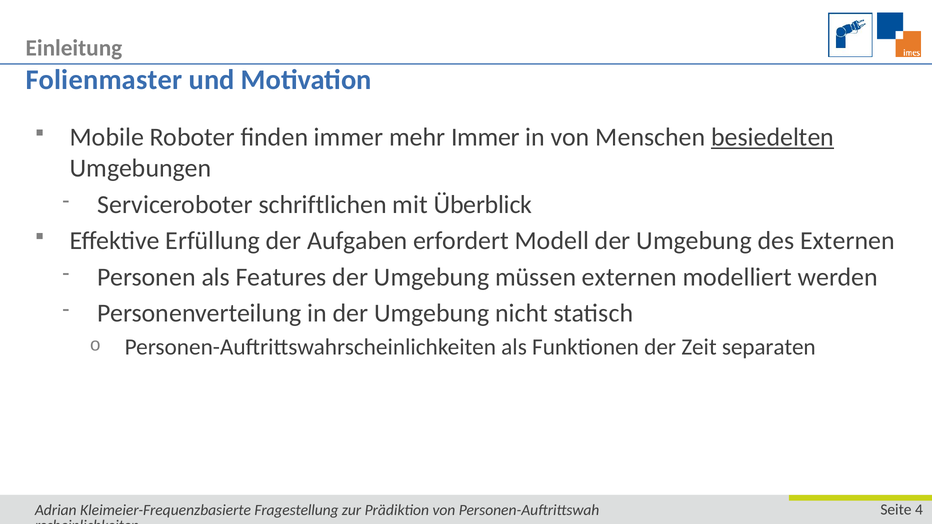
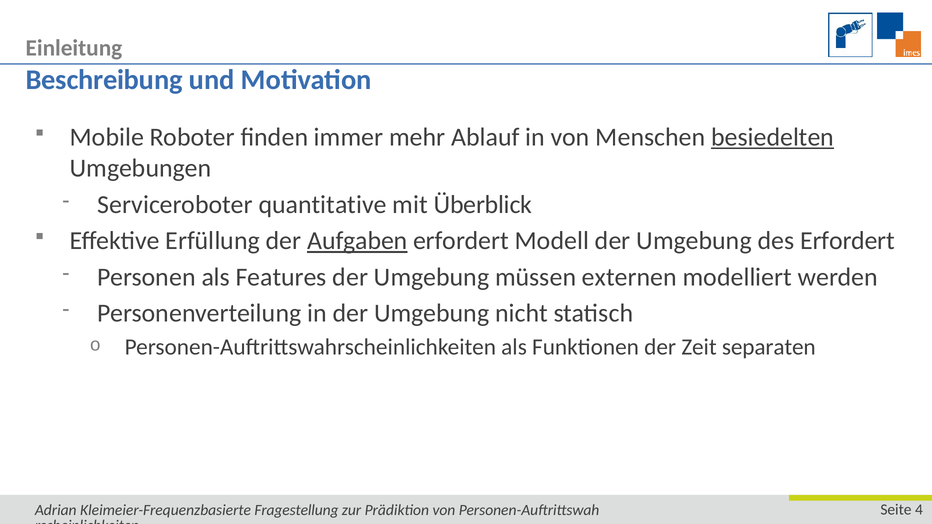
Folienmaster: Folienmaster -> Beschreibung
mehr Immer: Immer -> Ablauf
schriftlichen: schriftlichen -> quantitative
Aufgaben underline: none -> present
des Externen: Externen -> Erfordert
